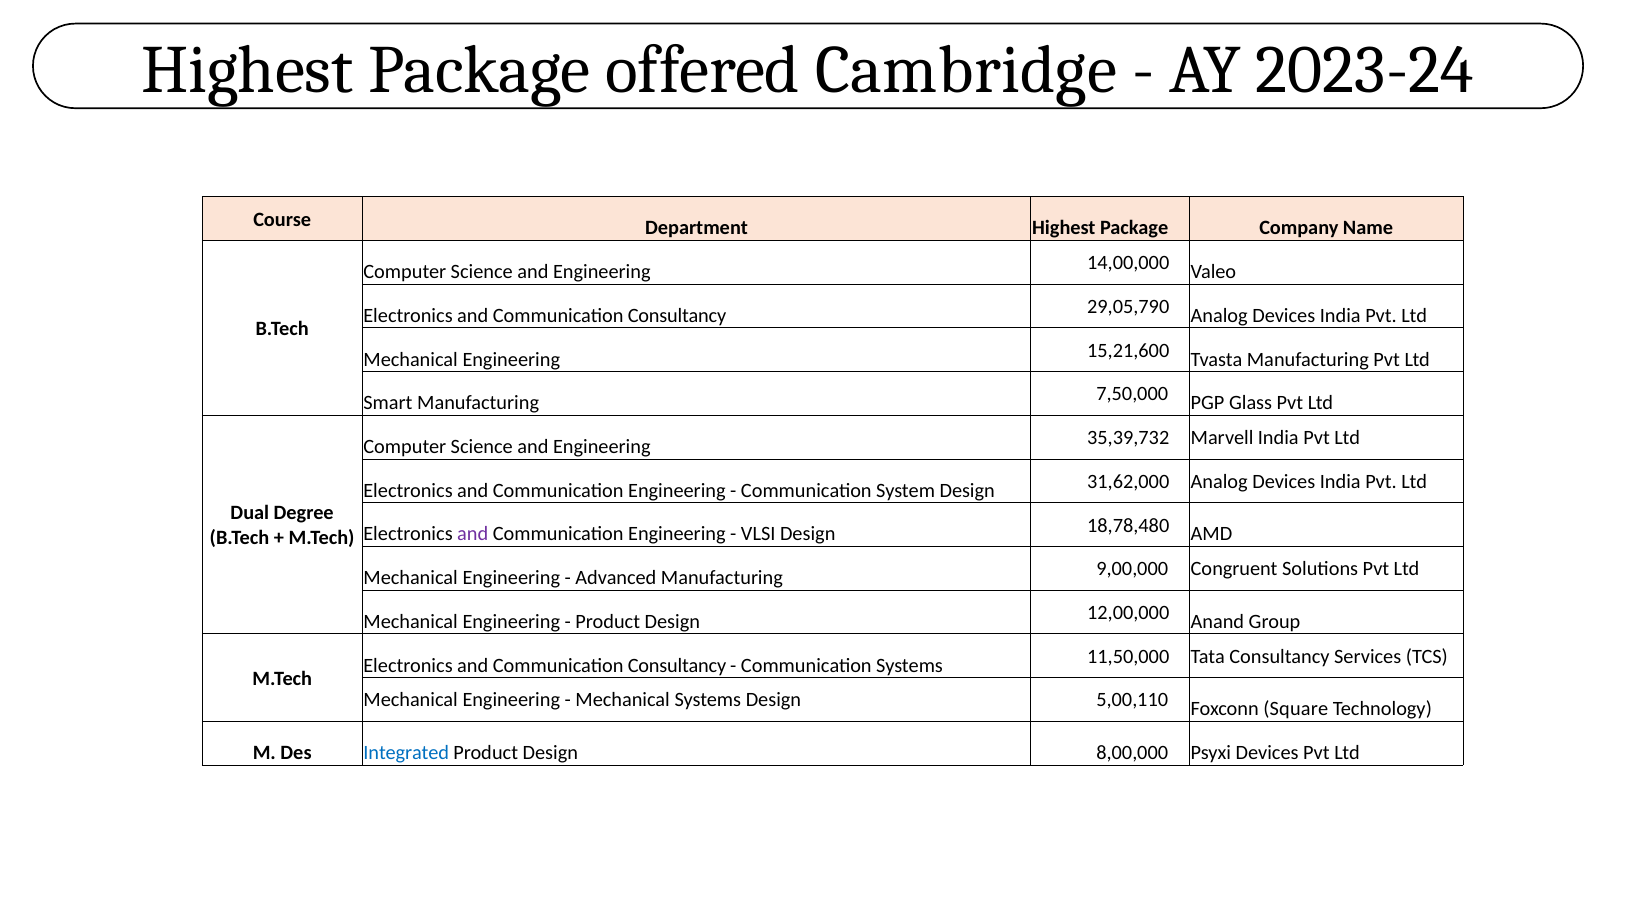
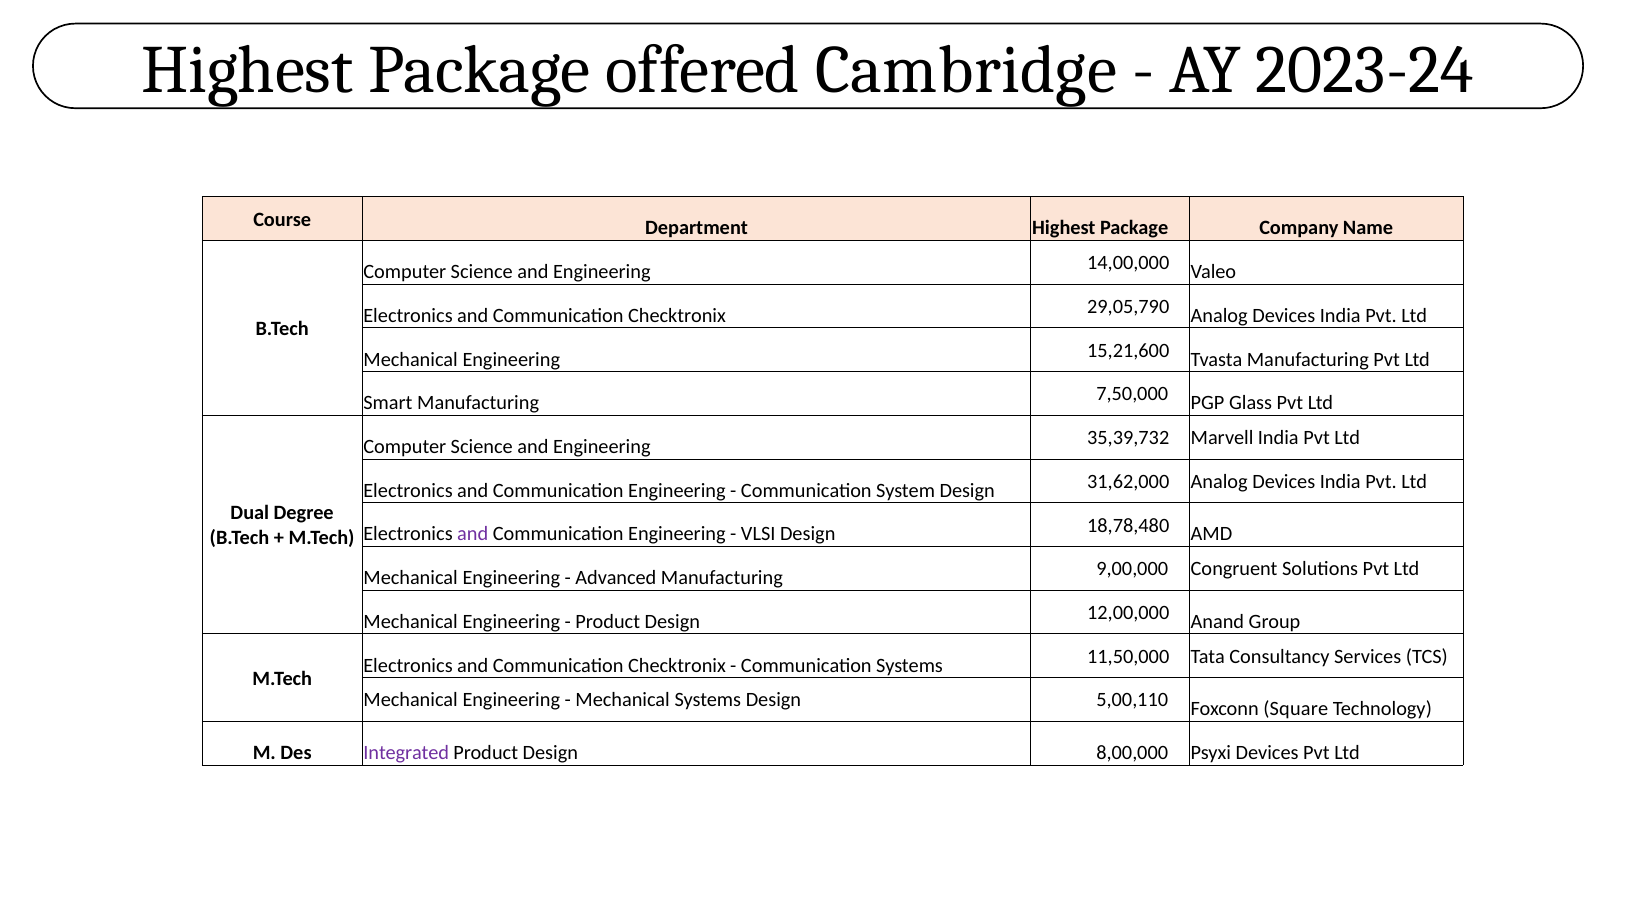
Consultancy at (677, 316): Consultancy -> Checktronix
Consultancy at (677, 665): Consultancy -> Checktronix
Integrated colour: blue -> purple
